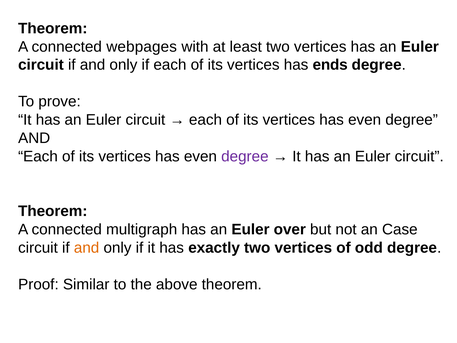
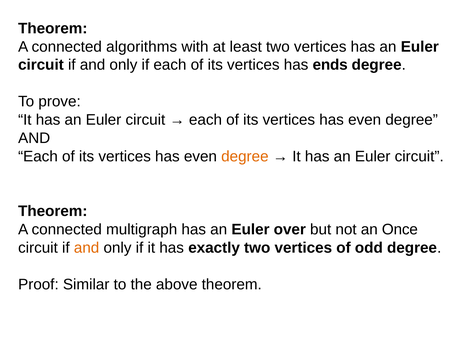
webpages: webpages -> algorithms
degree at (245, 156) colour: purple -> orange
Case: Case -> Once
